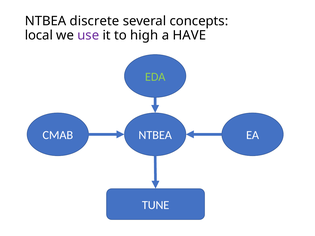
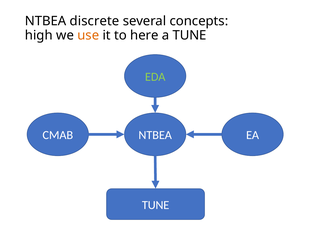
local: local -> high
use colour: purple -> orange
high: high -> here
a HAVE: HAVE -> TUNE
